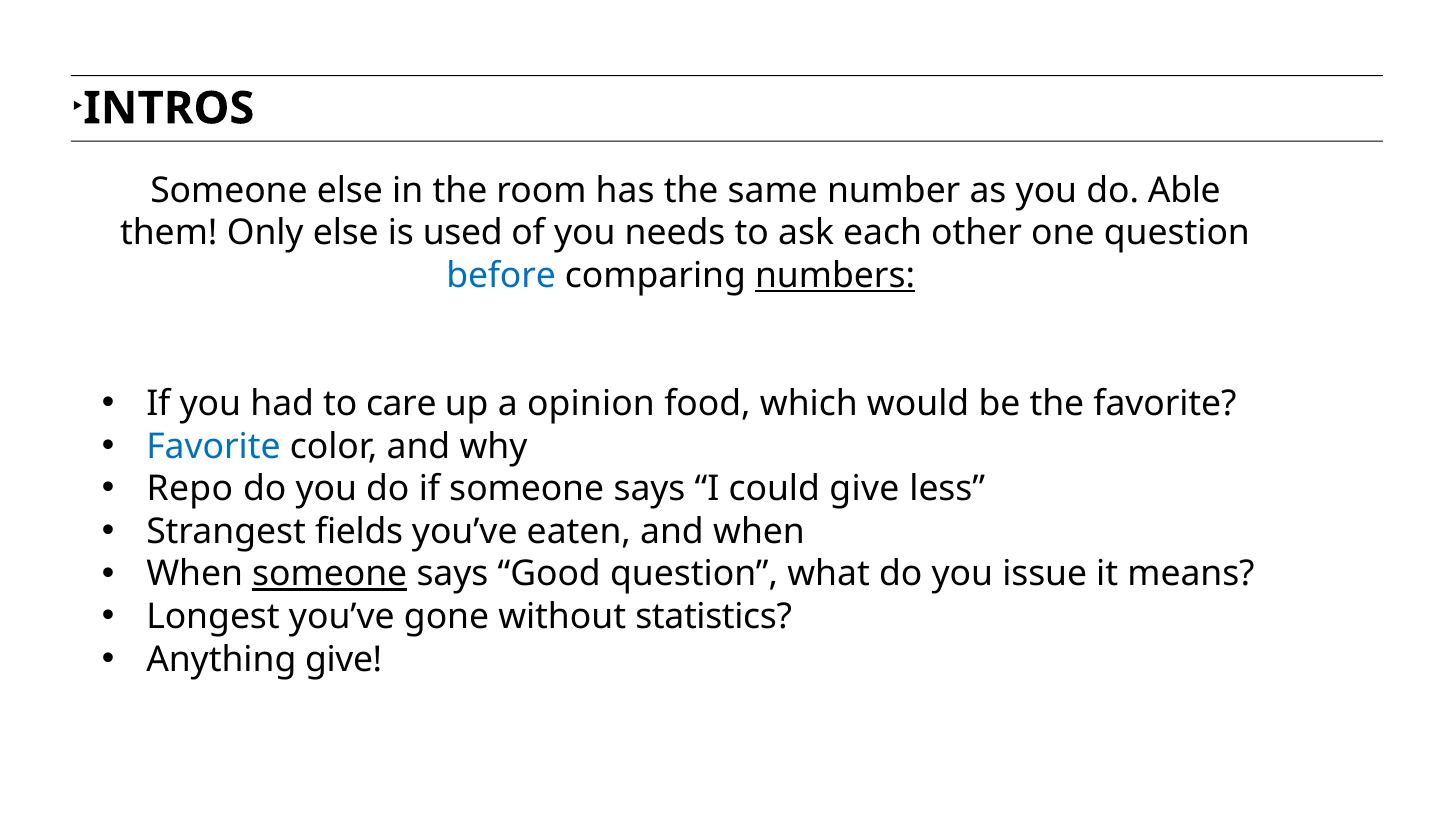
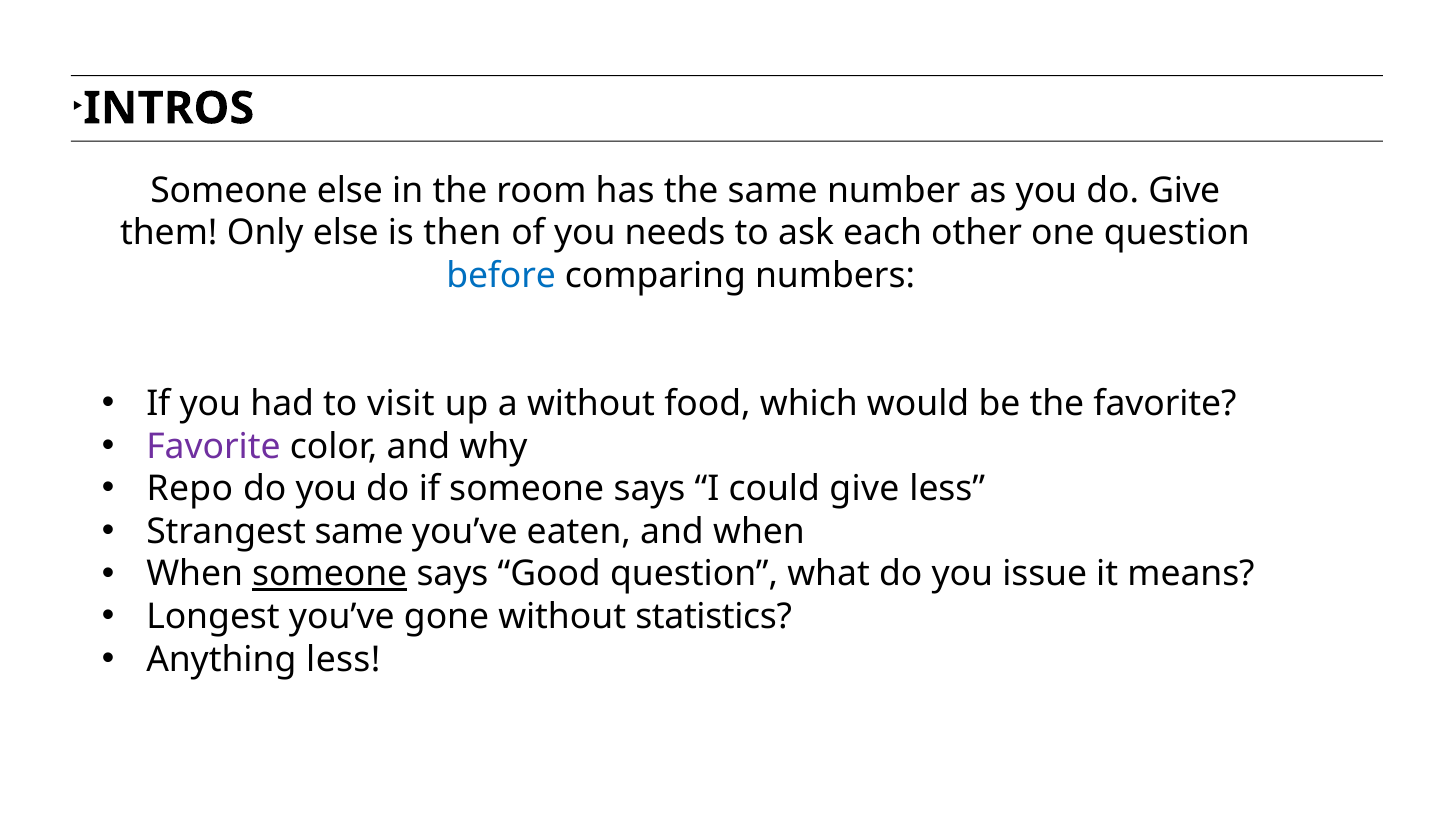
do Able: Able -> Give
used: used -> then
numbers underline: present -> none
care: care -> visit
a opinion: opinion -> without
Favorite at (213, 446) colour: blue -> purple
Strangest fields: fields -> same
Anything give: give -> less
